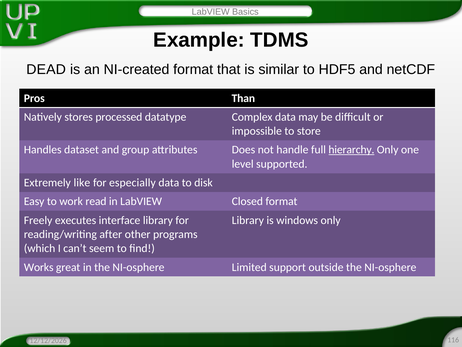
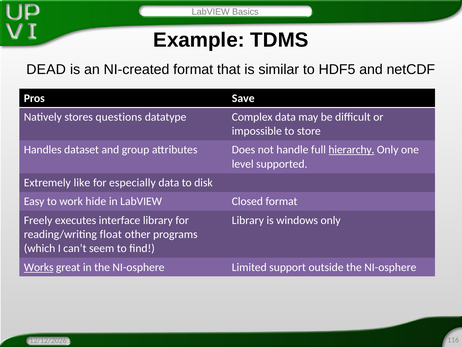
Than: Than -> Save
processed: processed -> questions
read: read -> hide
after: after -> float
Works underline: none -> present
